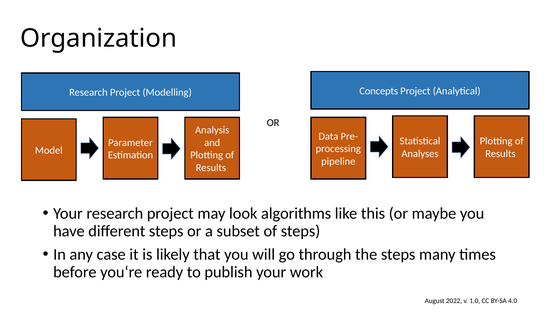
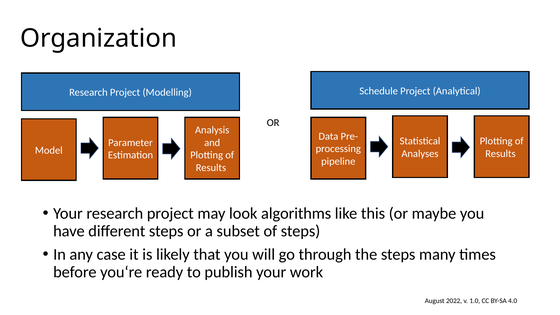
Concepts: Concepts -> Schedule
